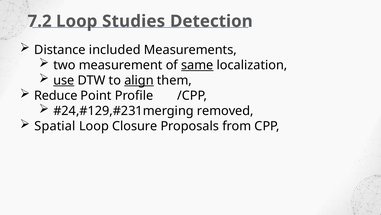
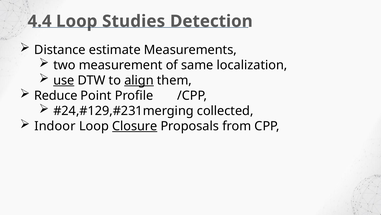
7.2: 7.2 -> 4.4
included: included -> estimate
same underline: present -> none
removed: removed -> collected
Spatial: Spatial -> Indoor
Closure underline: none -> present
